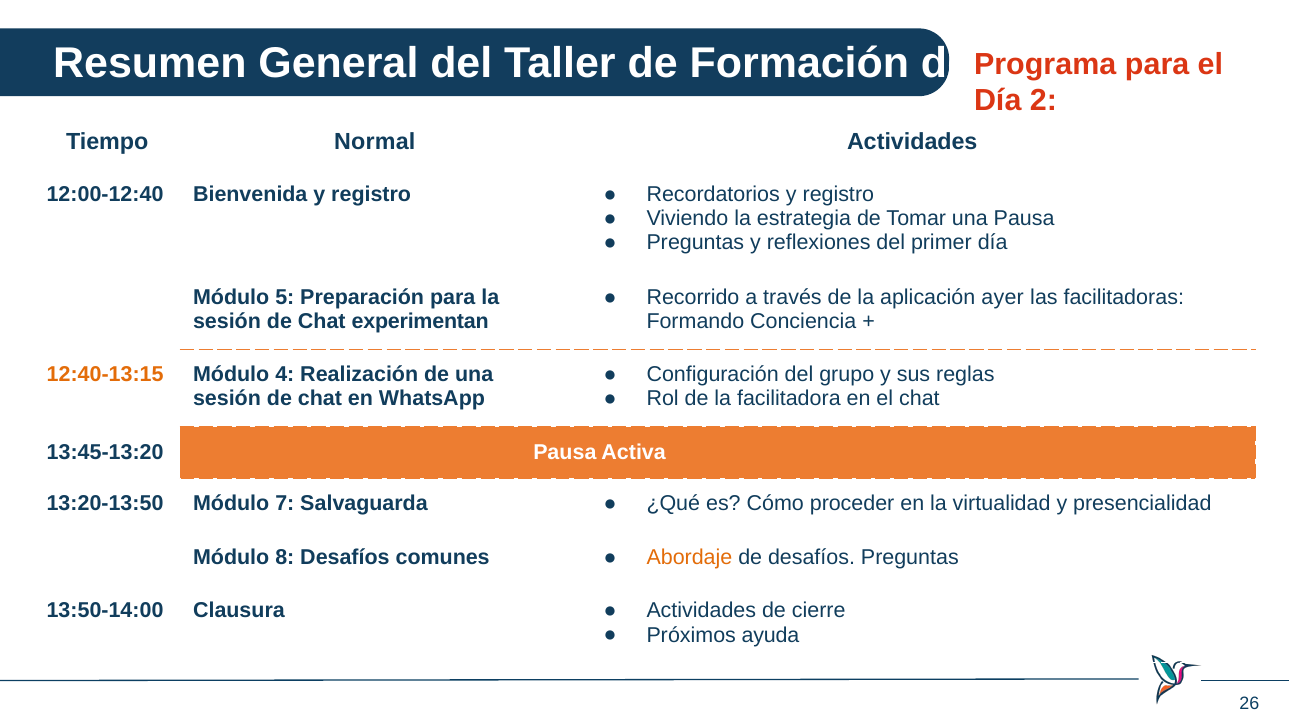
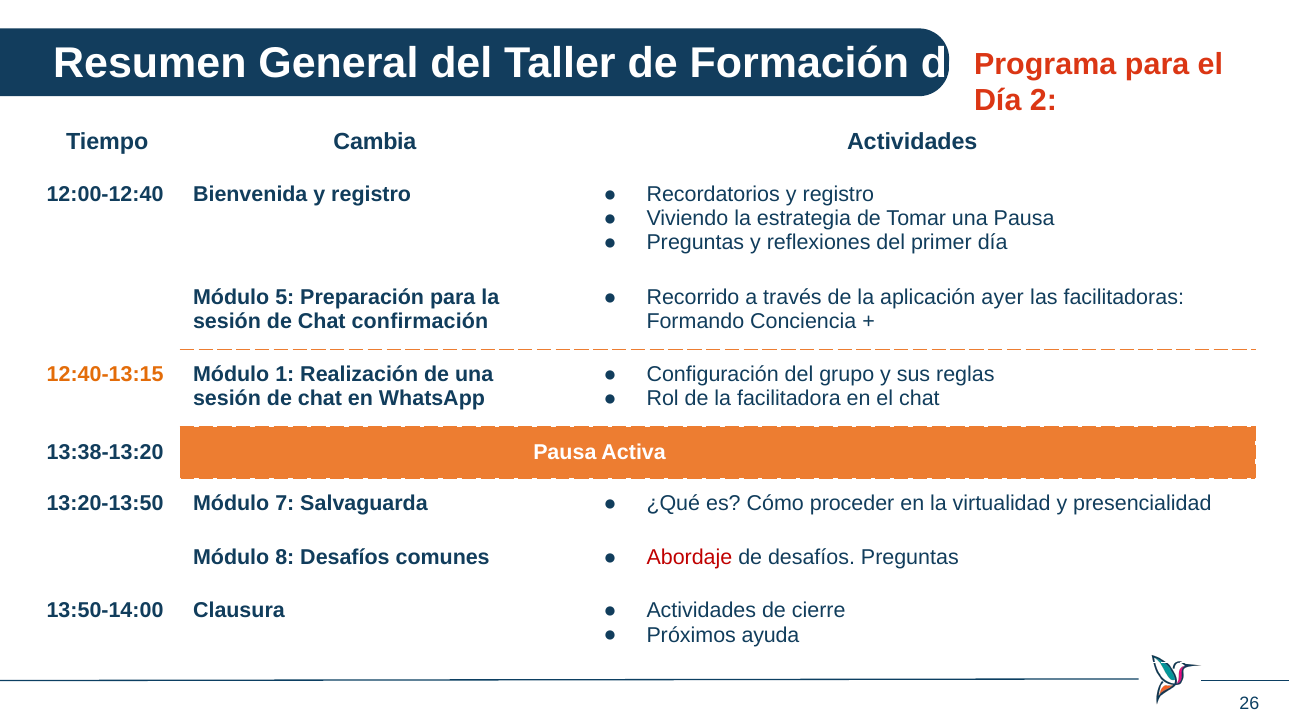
Normal: Normal -> Cambia
experimentan: experimentan -> confirmación
4: 4 -> 1
13:45-13:20: 13:45-13:20 -> 13:38-13:20
Abordaje colour: orange -> red
